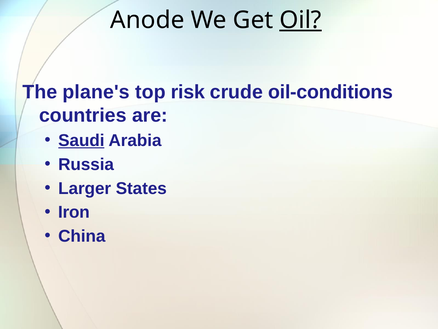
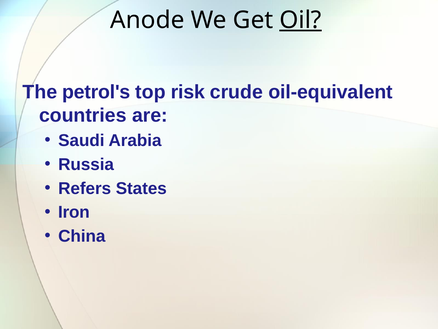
plane's: plane's -> petrol's
oil-conditions: oil-conditions -> oil-equivalent
Saudi underline: present -> none
Larger: Larger -> Refers
